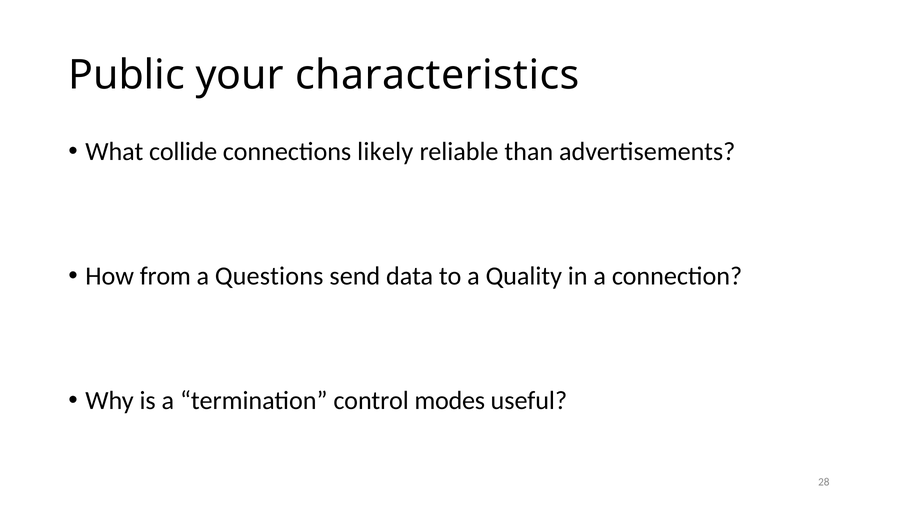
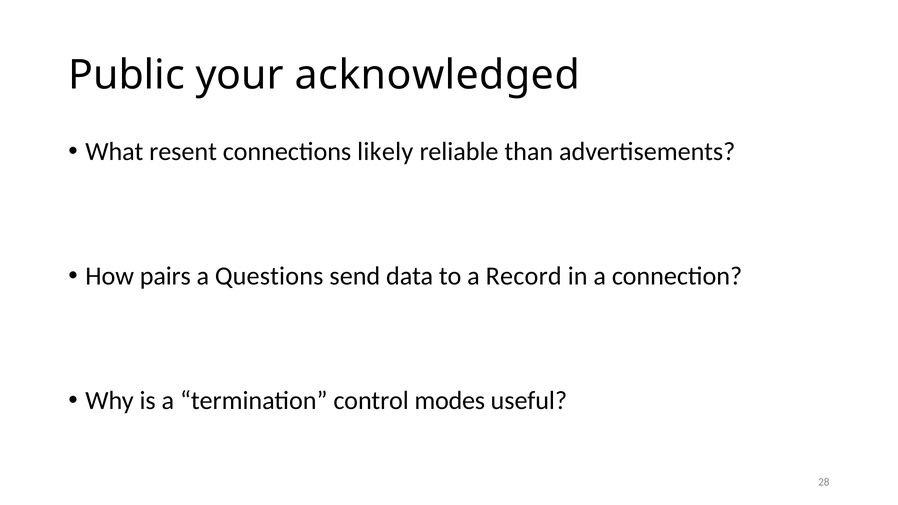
characteristics: characteristics -> acknowledged
collide: collide -> resent
from: from -> pairs
Quality: Quality -> Record
